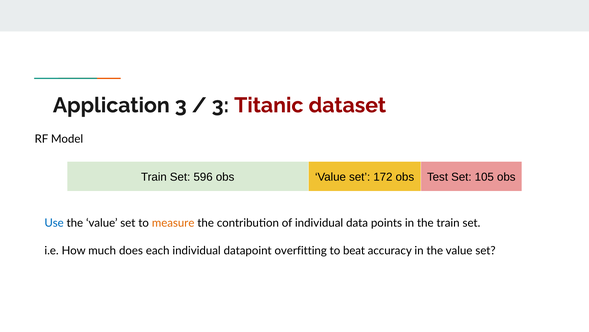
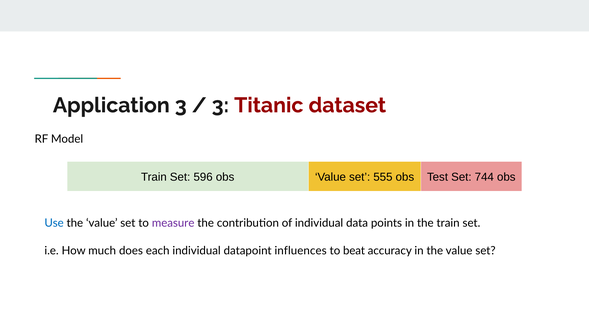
172: 172 -> 555
105: 105 -> 744
measure colour: orange -> purple
overfitting: overfitting -> influences
